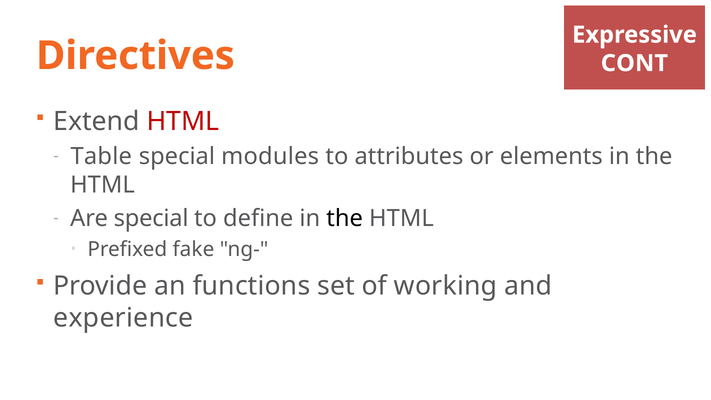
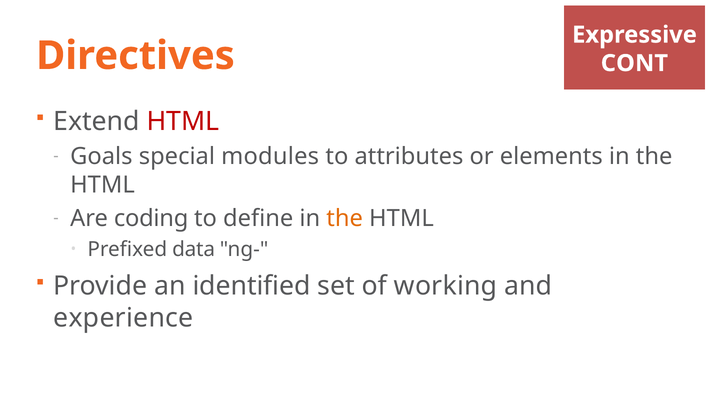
Table: Table -> Goals
Are special: special -> coding
the at (345, 218) colour: black -> orange
fake: fake -> data
functions: functions -> identified
